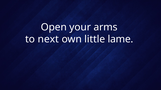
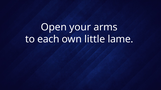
next: next -> each
